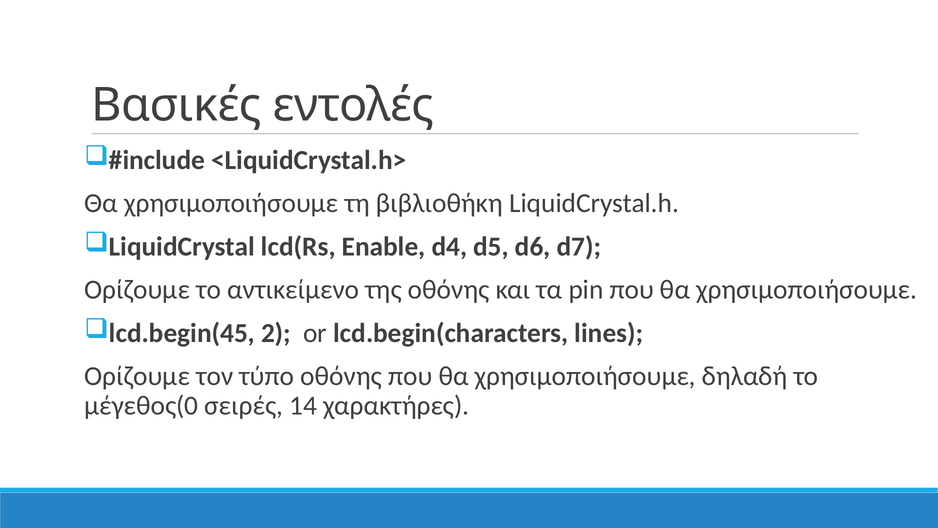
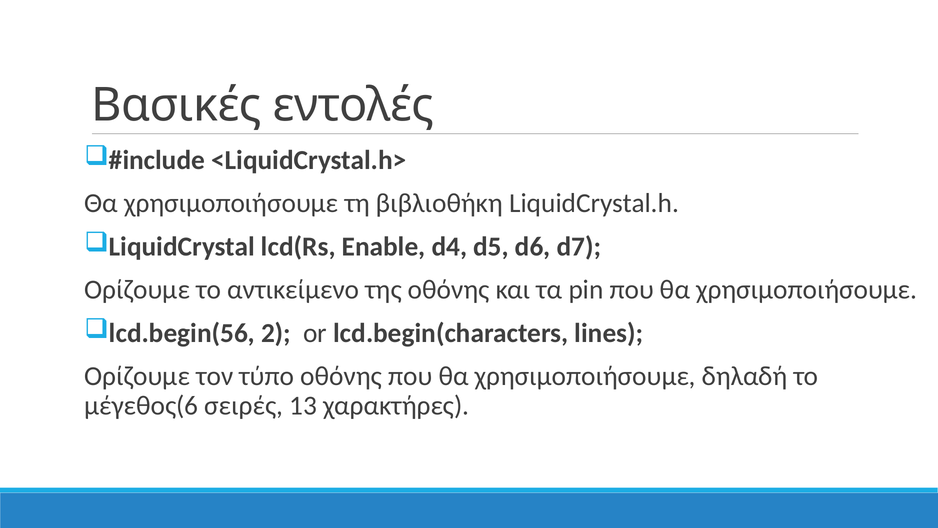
lcd.begin(45: lcd.begin(45 -> lcd.begin(56
μέγεθος(0: μέγεθος(0 -> μέγεθος(6
14: 14 -> 13
